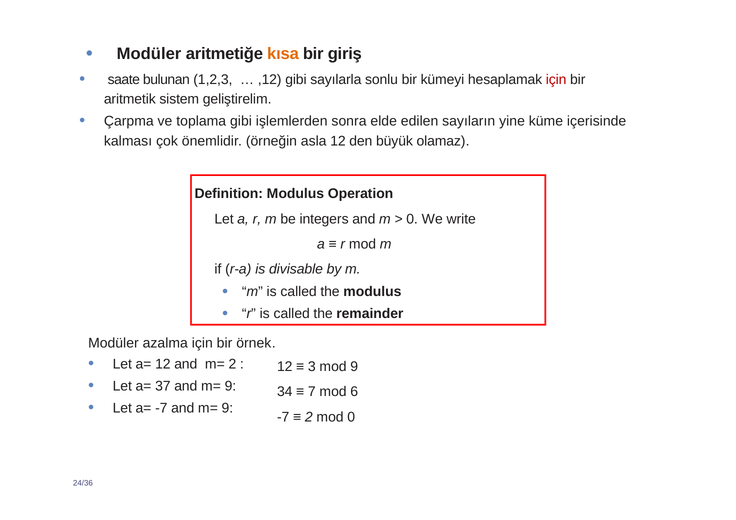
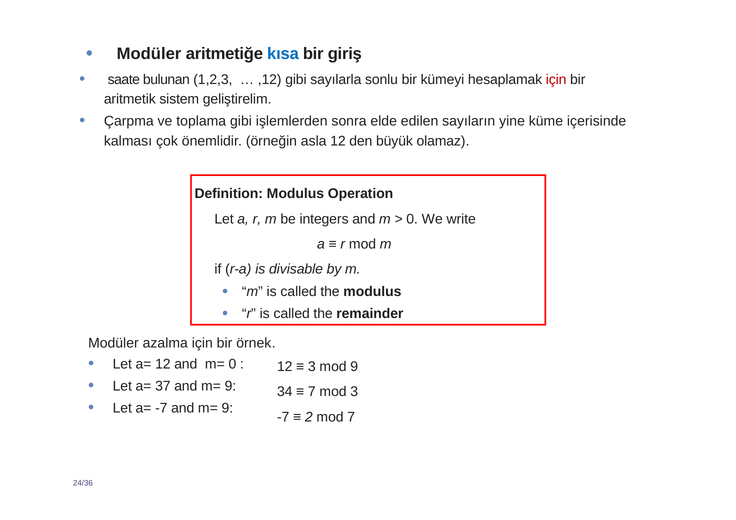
kısa colour: orange -> blue
m= 2: 2 -> 0
mod 6: 6 -> 3
mod 0: 0 -> 7
